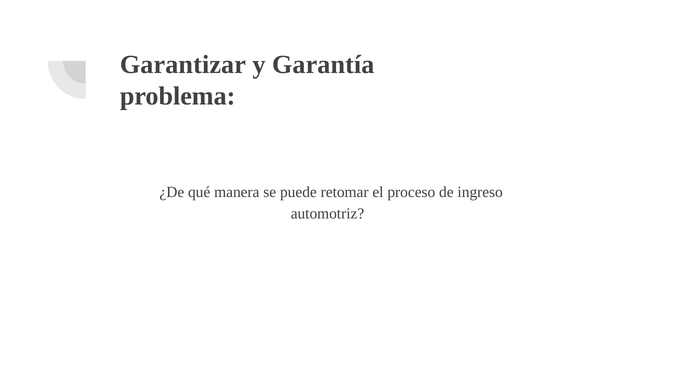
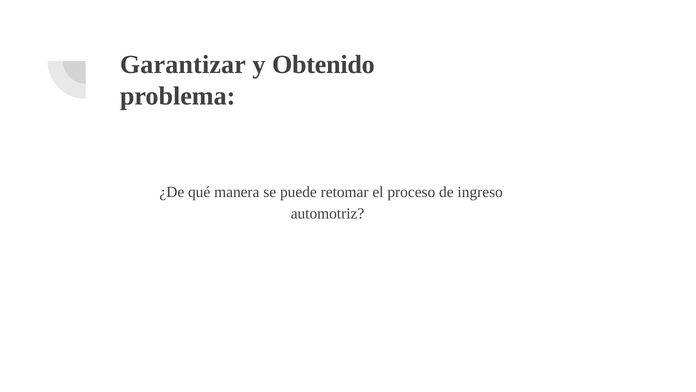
Garantía: Garantía -> Obtenido
